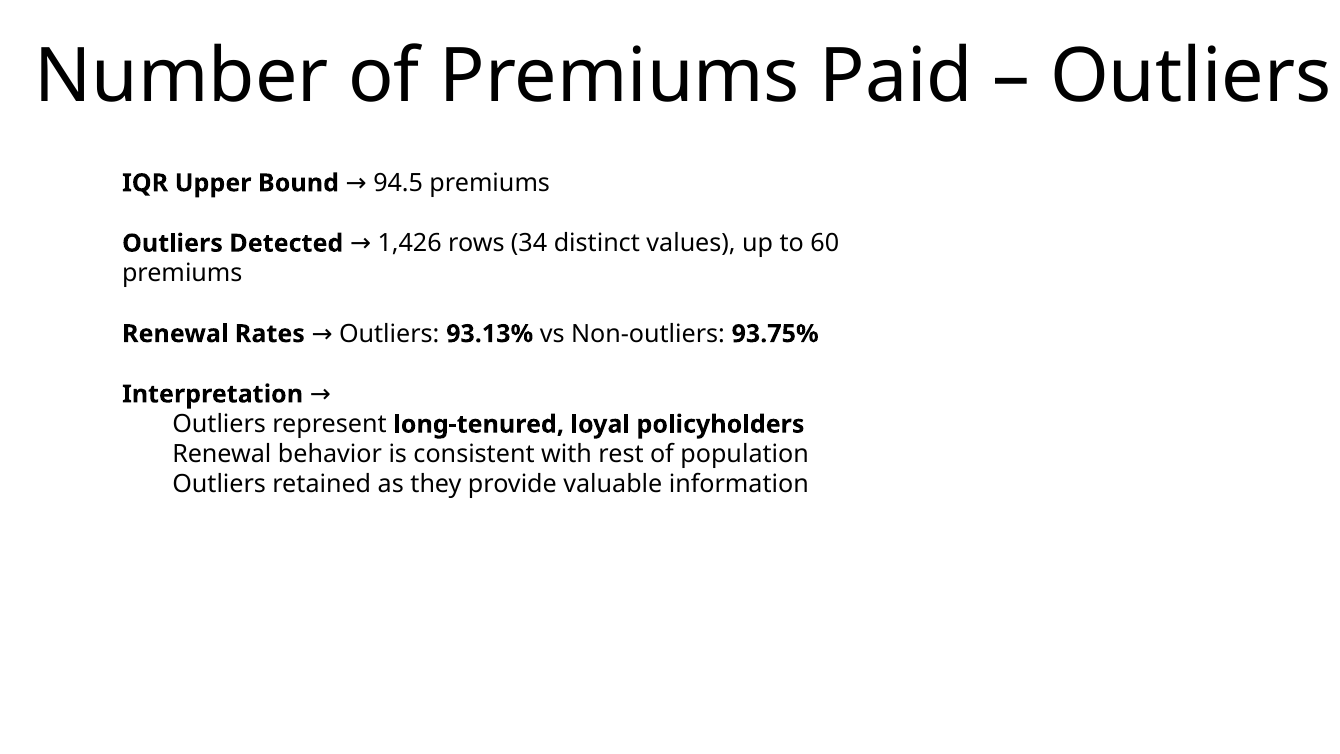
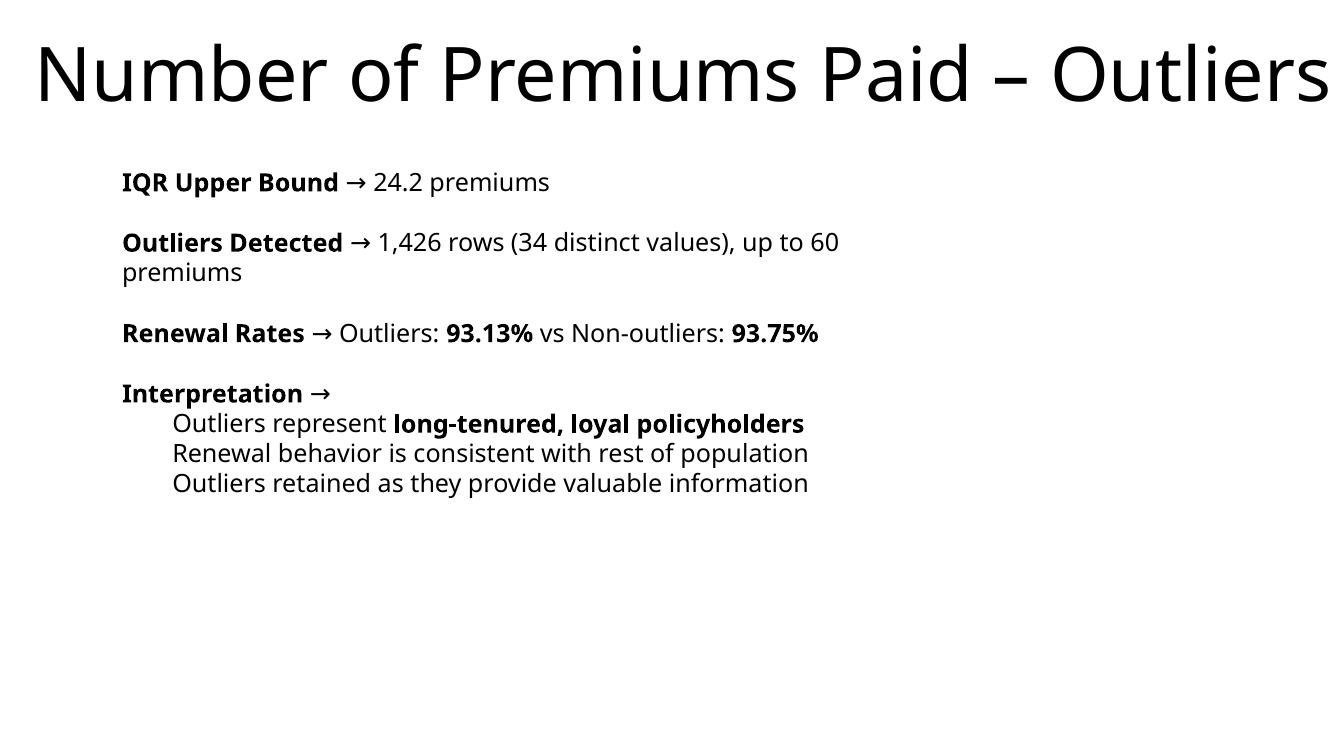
94.5: 94.5 -> 24.2
